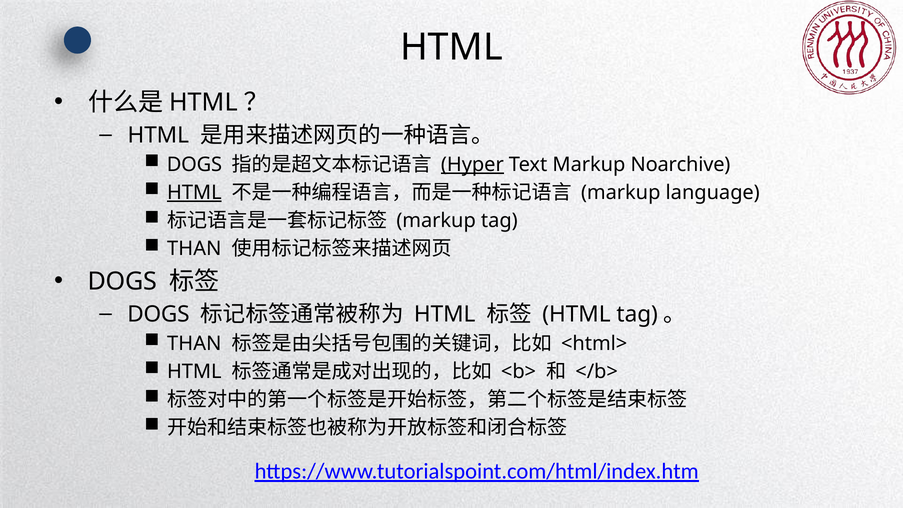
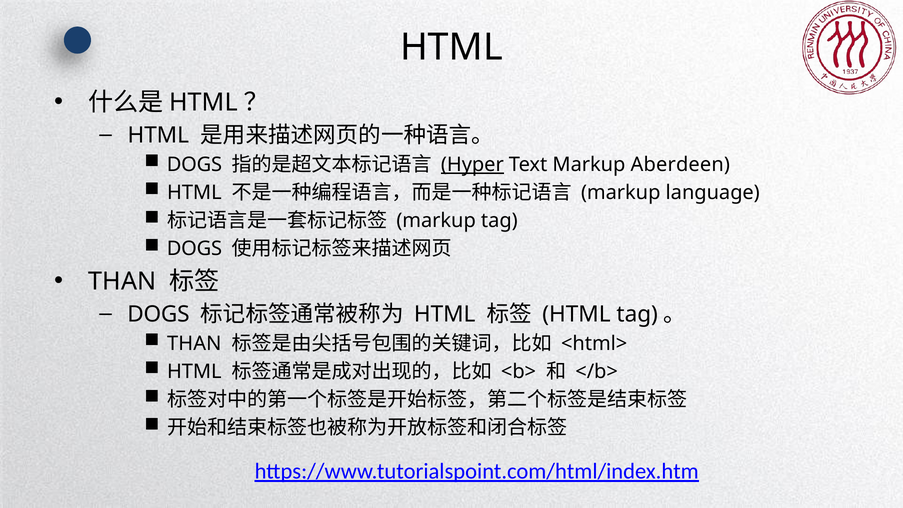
Noarchive: Noarchive -> Aberdeen
HTML at (194, 193) underline: present -> none
THAN at (194, 249): THAN -> DOGS
DOGS at (122, 281): DOGS -> THAN
